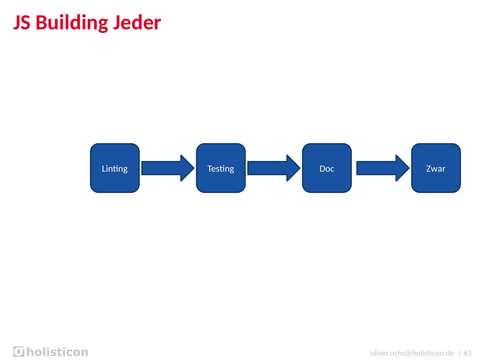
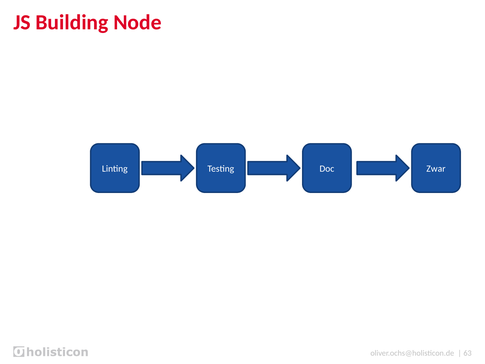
Jeder: Jeder -> Node
